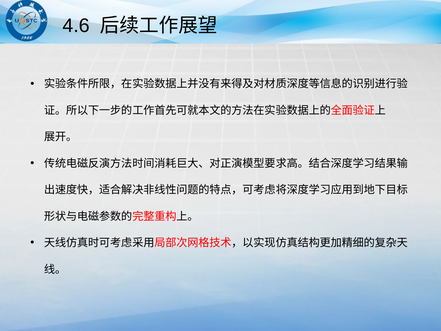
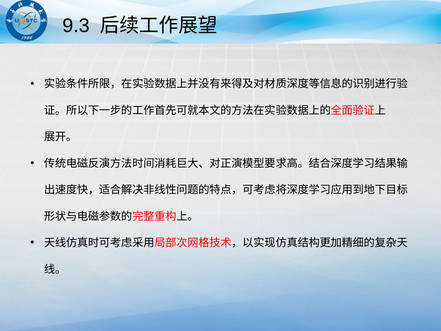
4.6: 4.6 -> 9.3
